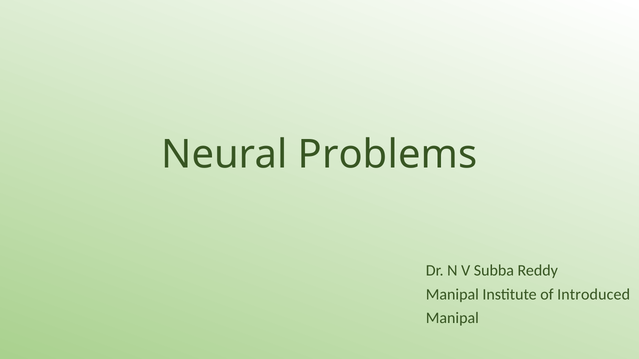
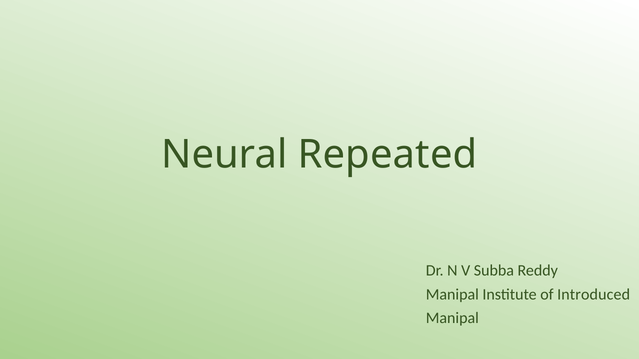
Problems: Problems -> Repeated
